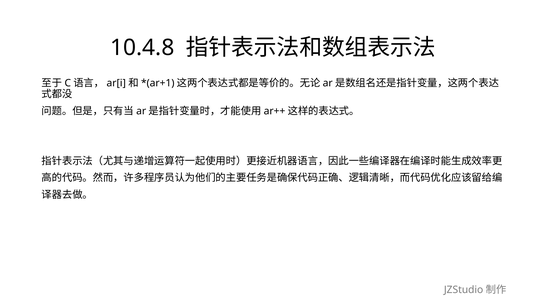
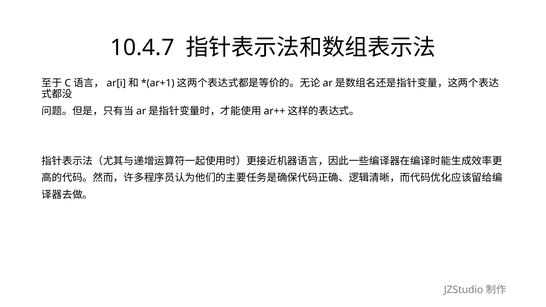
10.4.8: 10.4.8 -> 10.4.7
